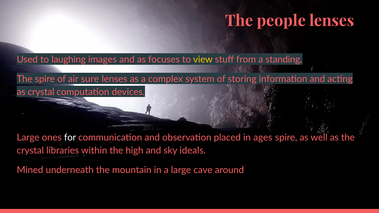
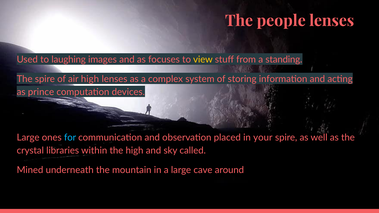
air sure: sure -> high
as crystal: crystal -> prince
for colour: white -> light blue
ages: ages -> your
ideals: ideals -> called
